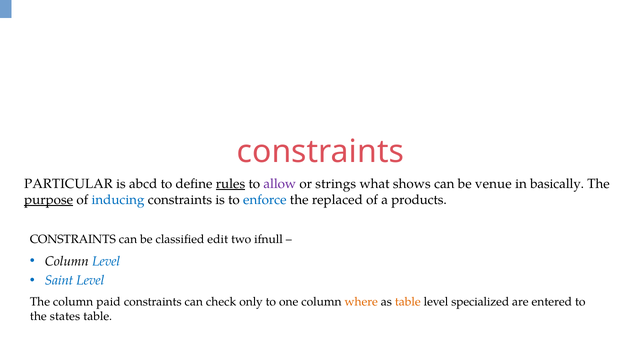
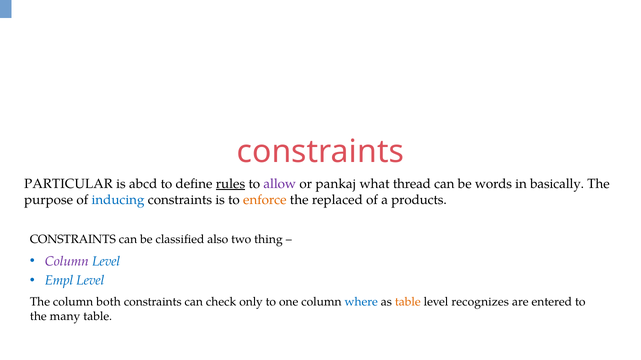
strings: strings -> pankaj
shows: shows -> thread
venue: venue -> words
purpose underline: present -> none
enforce colour: blue -> orange
edit: edit -> also
ifnull: ifnull -> thing
Column at (67, 262) colour: black -> purple
Saint: Saint -> Empl
paid: paid -> both
where colour: orange -> blue
specialized: specialized -> recognizes
states: states -> many
